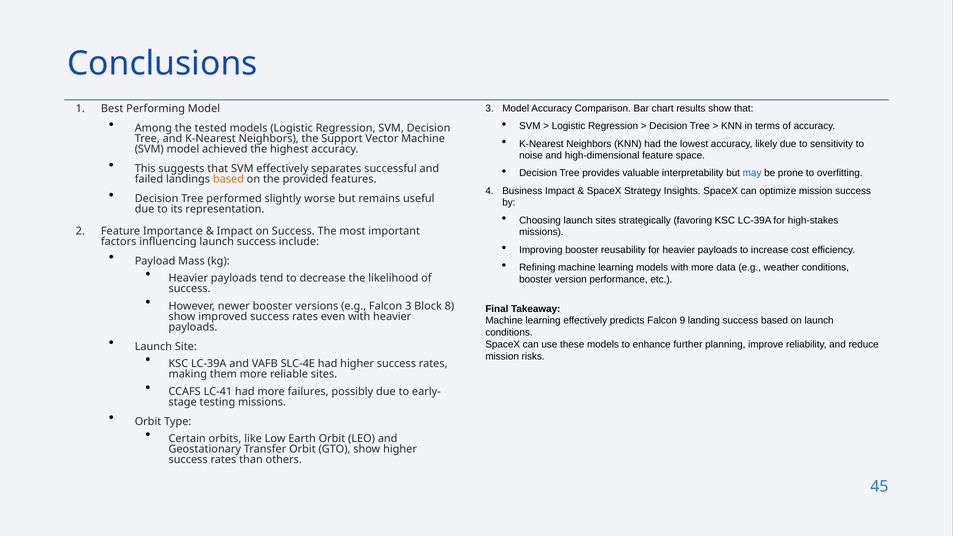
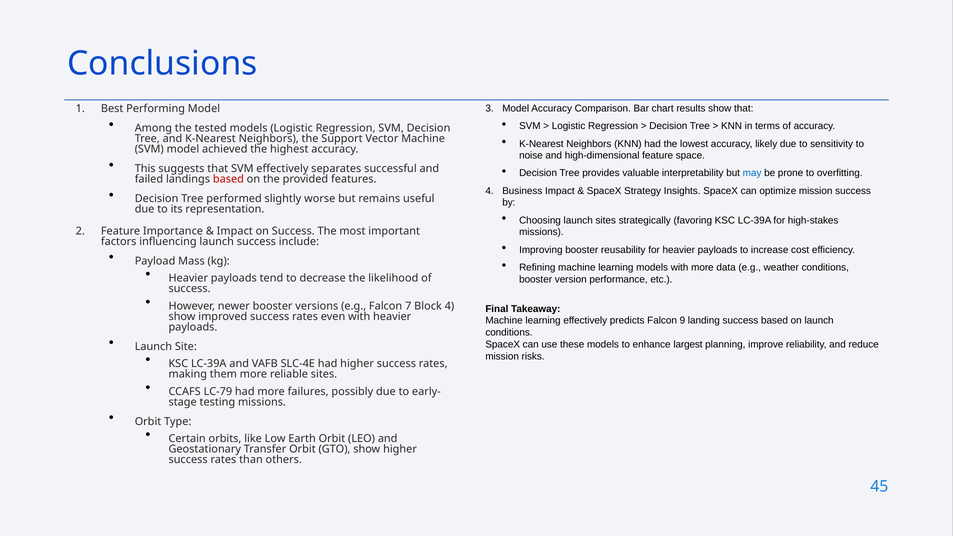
based at (228, 179) colour: orange -> red
Falcon 3: 3 -> 7
Block 8: 8 -> 4
further: further -> largest
LC-41: LC-41 -> LC-79
